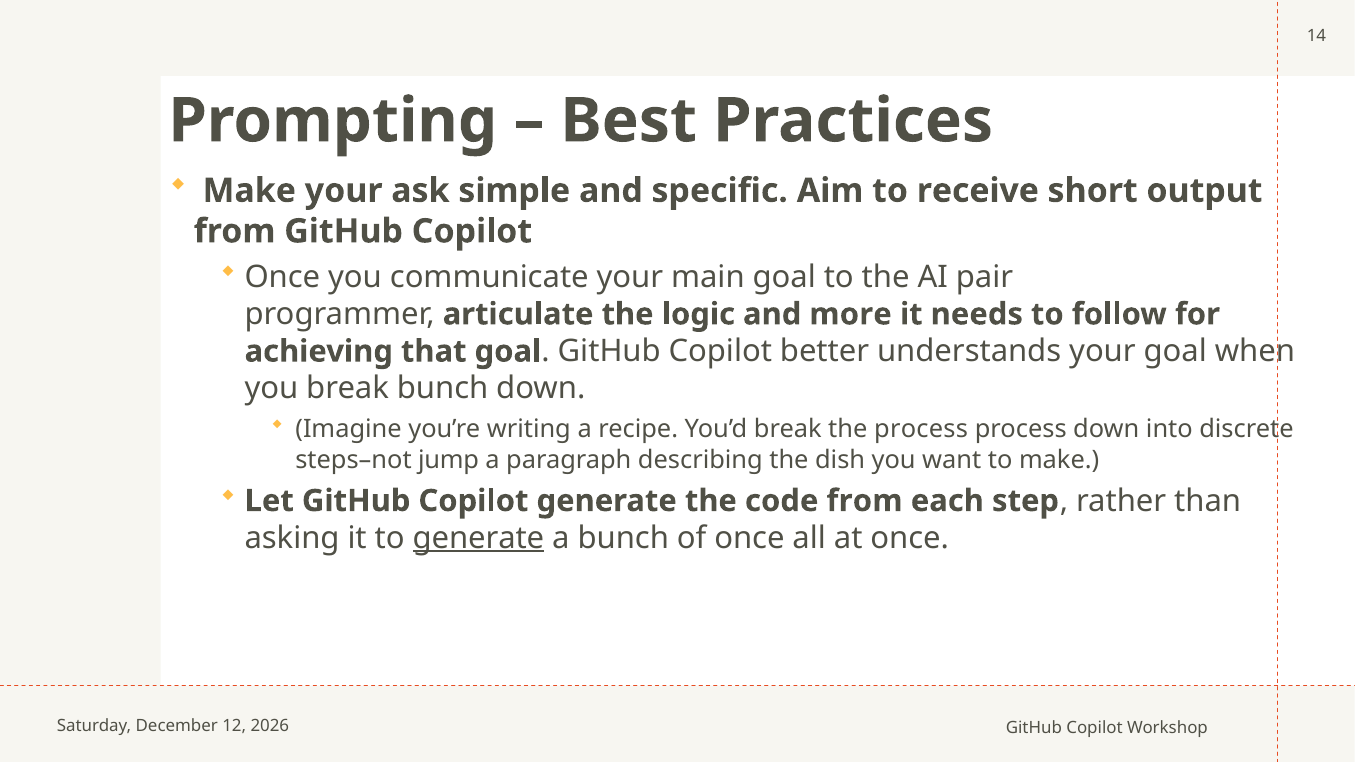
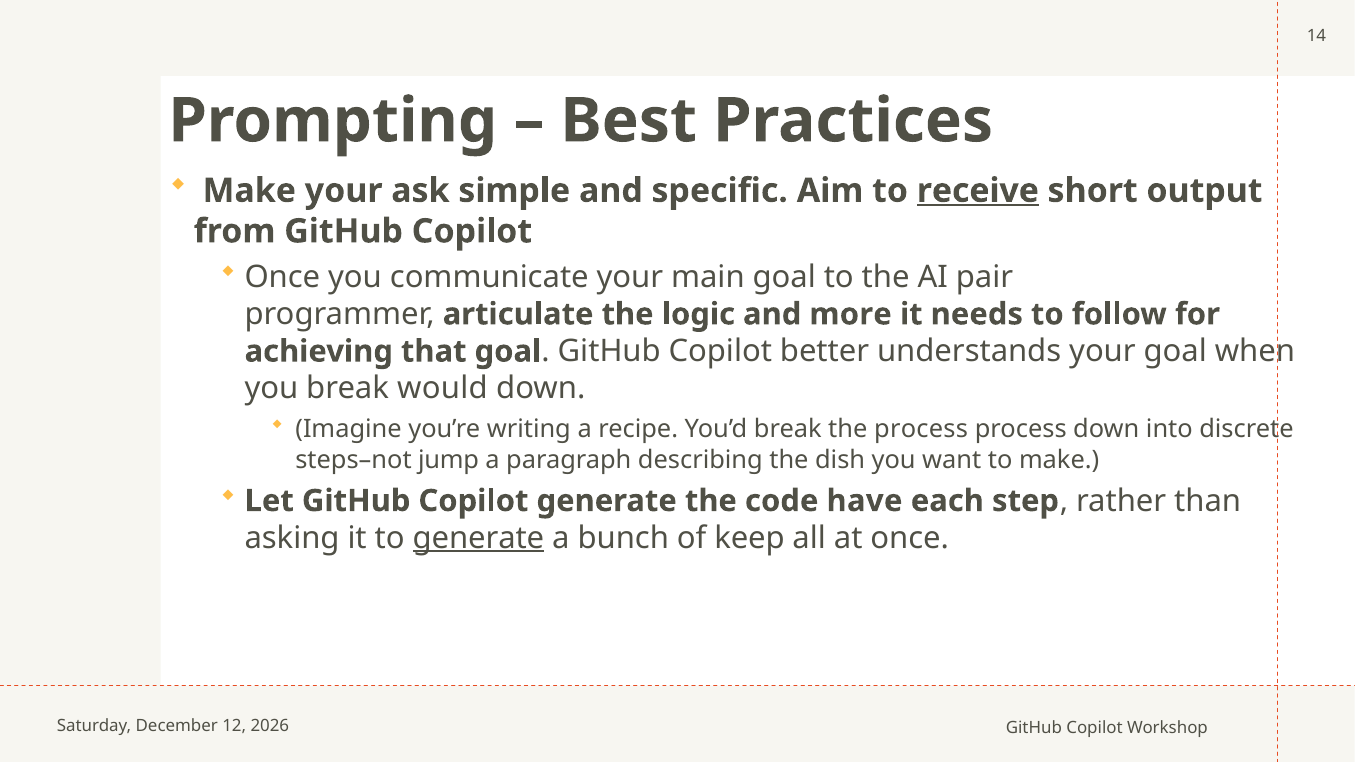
receive underline: none -> present
break bunch: bunch -> would
code from: from -> have
of once: once -> keep
